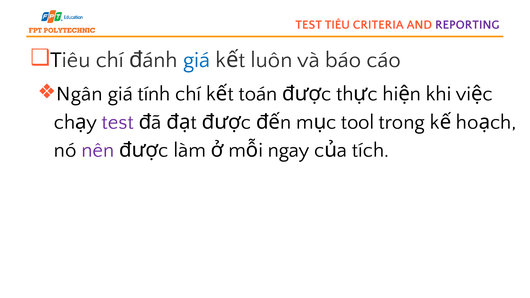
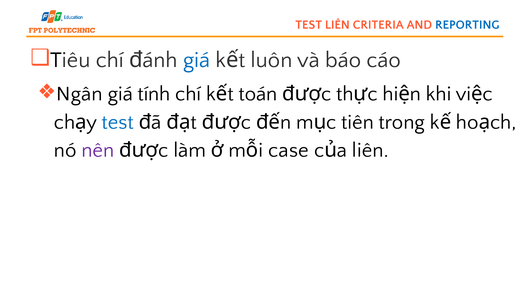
TEST TIÊU: TIÊU -> LIÊN
REPORTING colour: purple -> blue
test at (118, 122) colour: purple -> blue
tool: tool -> tiên
ngay: ngay -> case
tích at (370, 150): tích -> liên
